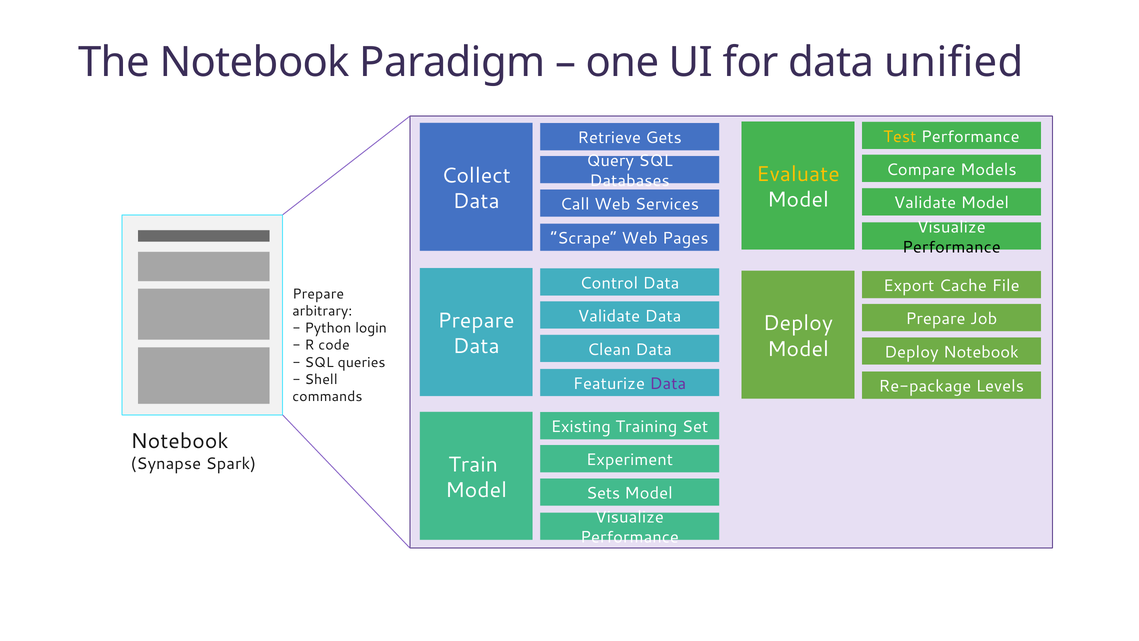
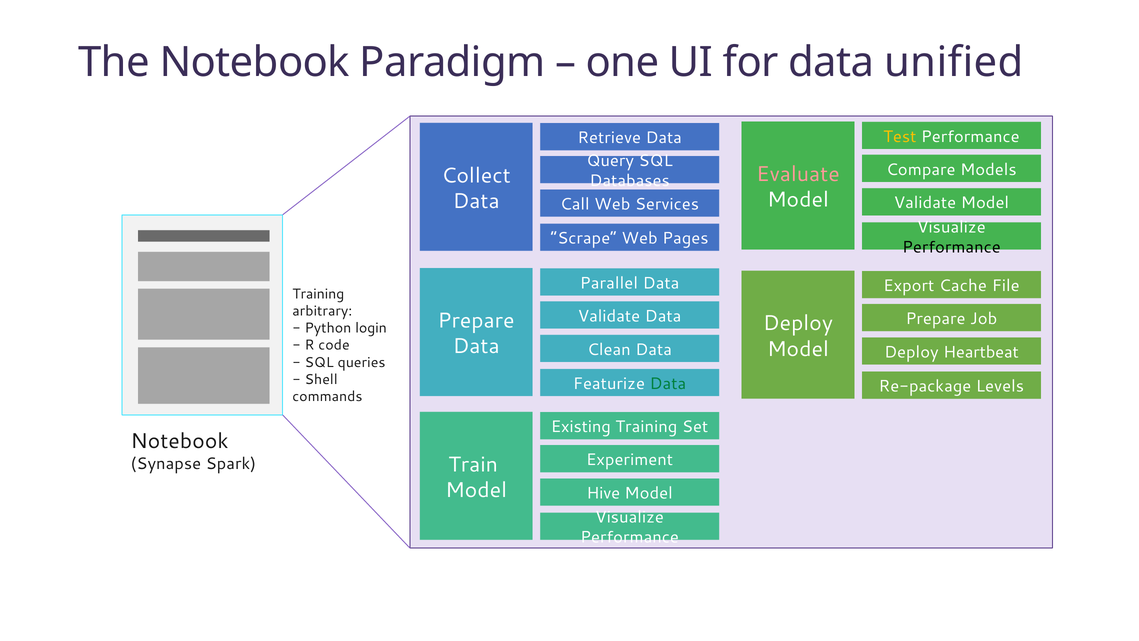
Retrieve Gets: Gets -> Data
Evaluate colour: yellow -> pink
Control: Control -> Parallel
Prepare at (318, 294): Prepare -> Training
Deploy Notebook: Notebook -> Heartbeat
Data at (668, 383) colour: purple -> green
Sets: Sets -> Hive
